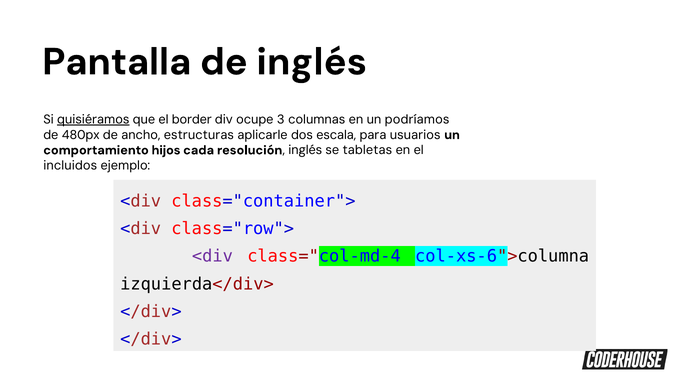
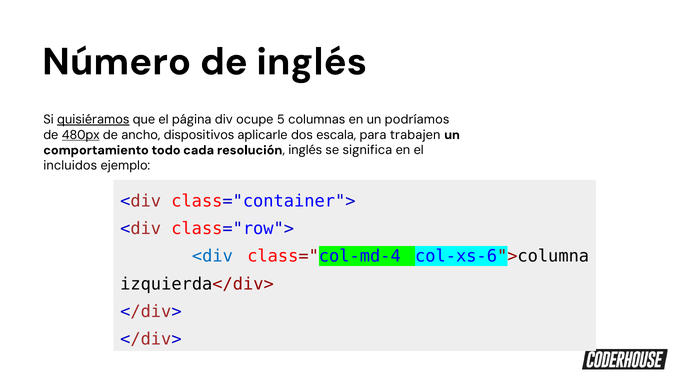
Pantalla: Pantalla -> Número
border: border -> página
3: 3 -> 5
480px underline: none -> present
estructuras: estructuras -> dispositivos
usuarios: usuarios -> trabajen
hijos: hijos -> todo
tabletas: tabletas -> significa
<div at (212, 256) colour: purple -> blue
